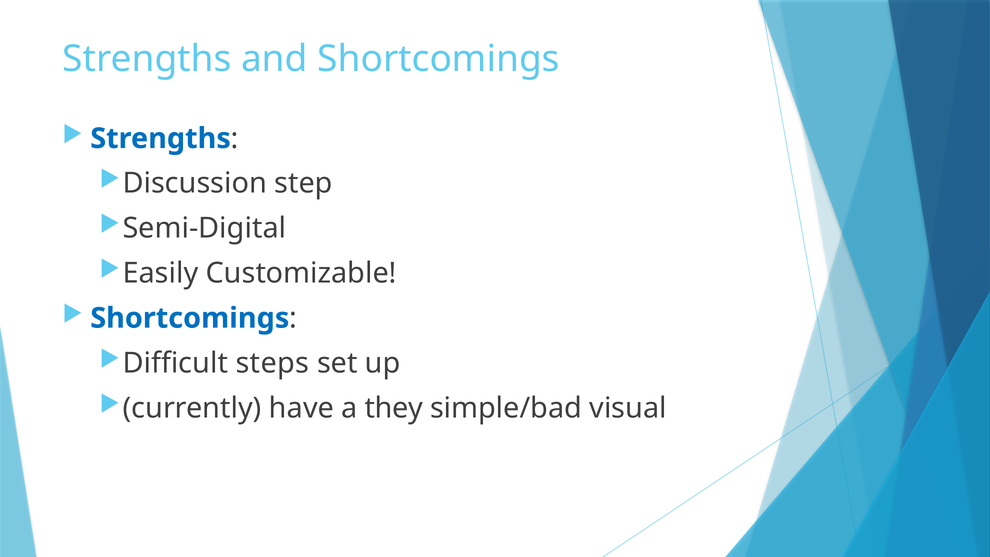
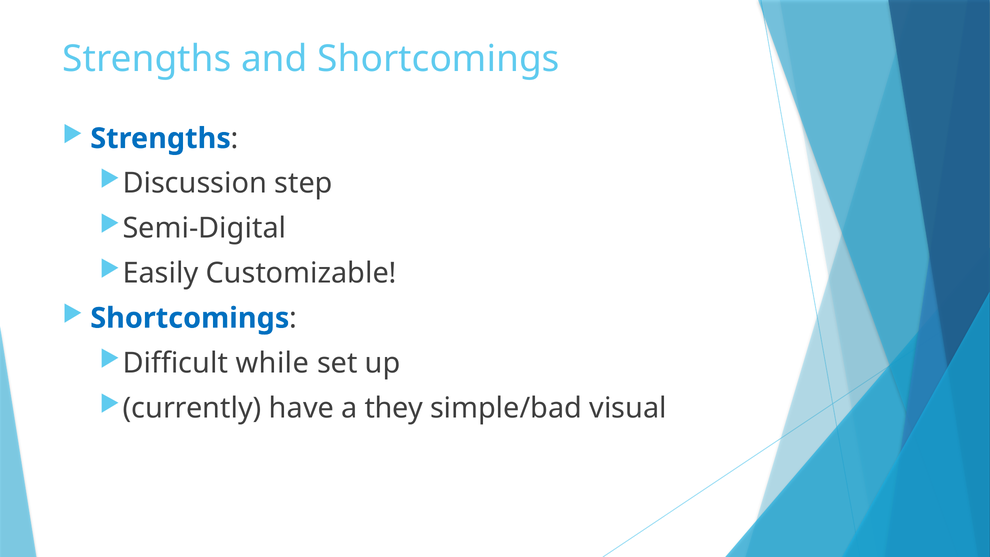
steps: steps -> while
